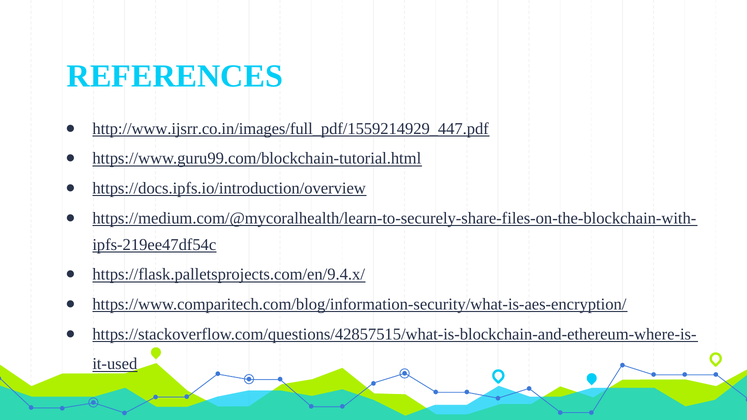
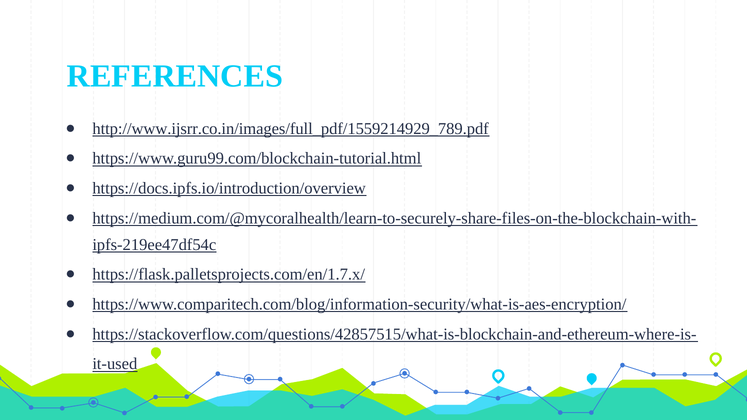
http://www.ijsrr.co.in/images/full_pdf/1559214929_447.pdf: http://www.ijsrr.co.in/images/full_pdf/1559214929_447.pdf -> http://www.ijsrr.co.in/images/full_pdf/1559214929_789.pdf
https://flask.palletsprojects.com/en/9.4.x/: https://flask.palletsprojects.com/en/9.4.x/ -> https://flask.palletsprojects.com/en/1.7.x/
